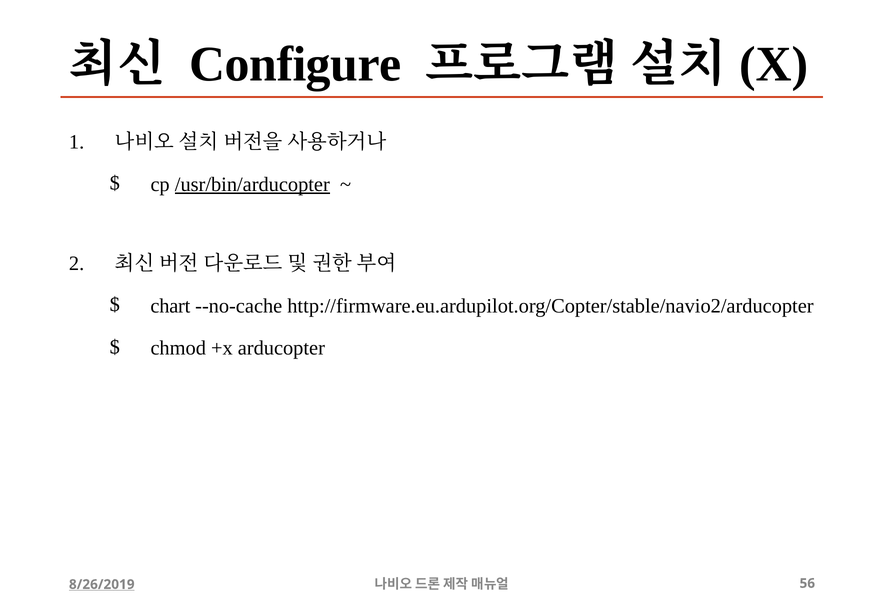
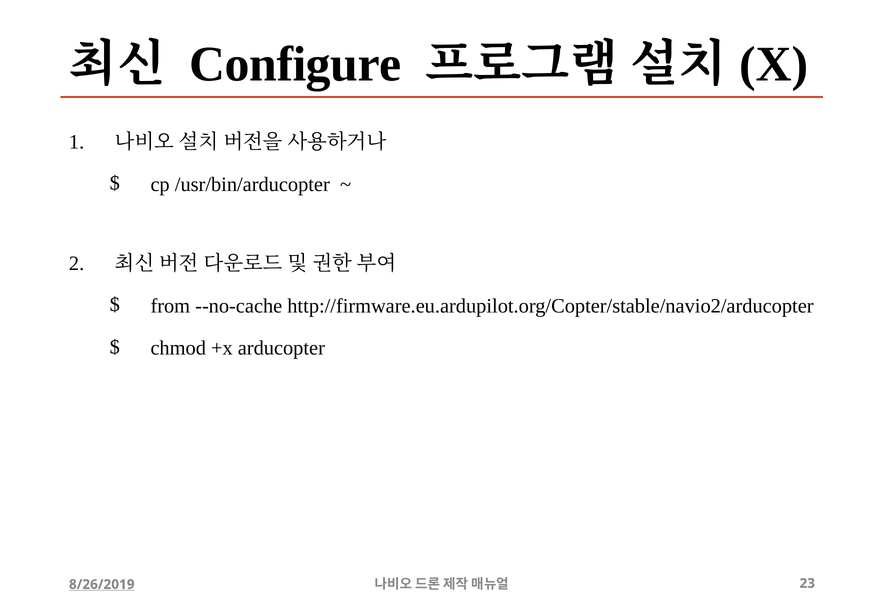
/usr/bin/arducopter underline: present -> none
chart: chart -> from
56: 56 -> 23
